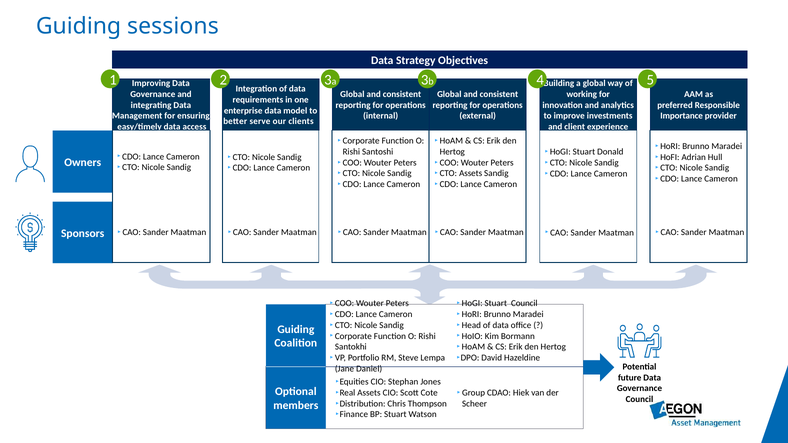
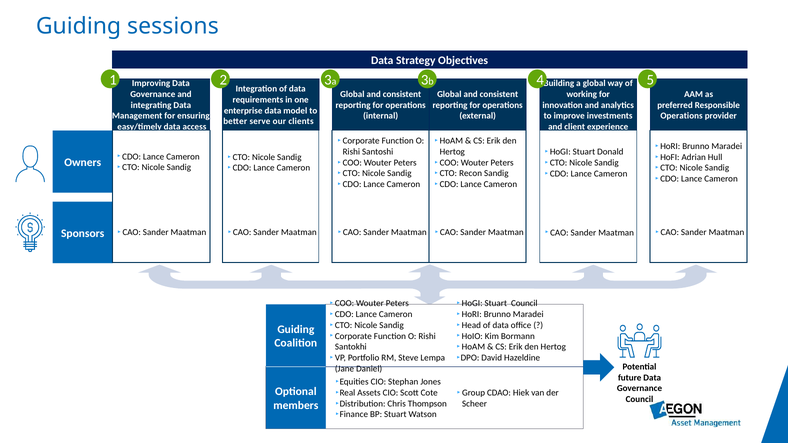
Importance at (682, 116): Importance -> Operations
Assets at (471, 174): Assets -> Recon
